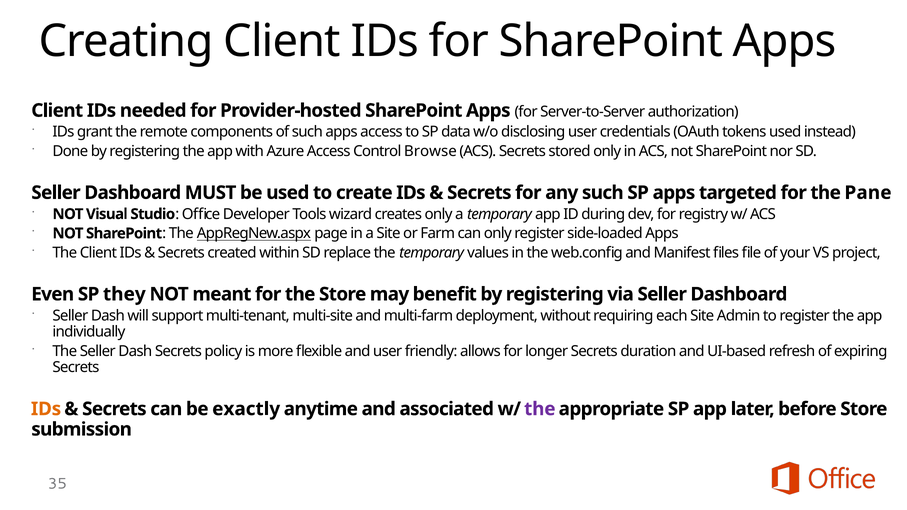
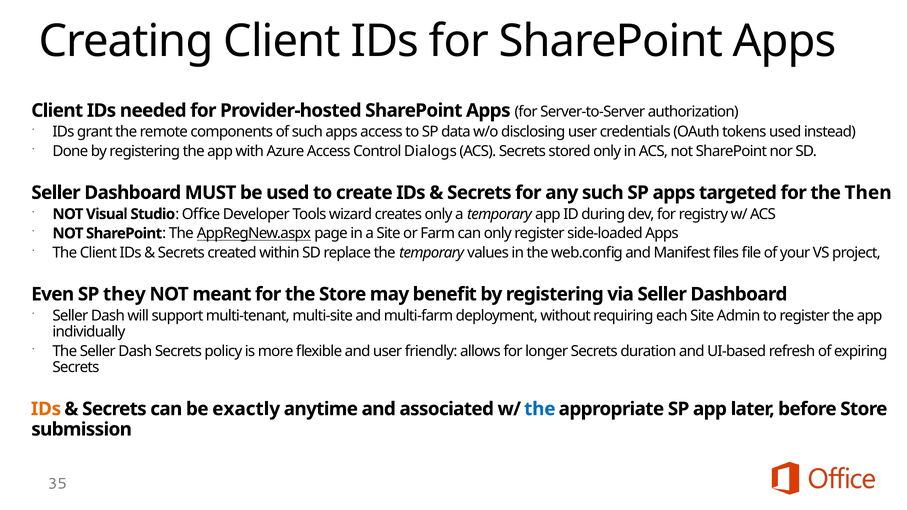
Browse: Browse -> Dialogs
Pane: Pane -> Then
the at (540, 409) colour: purple -> blue
